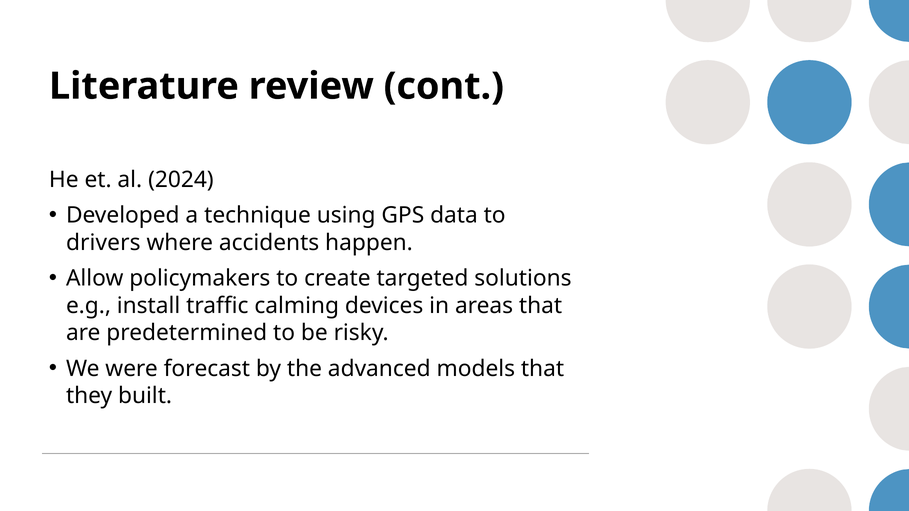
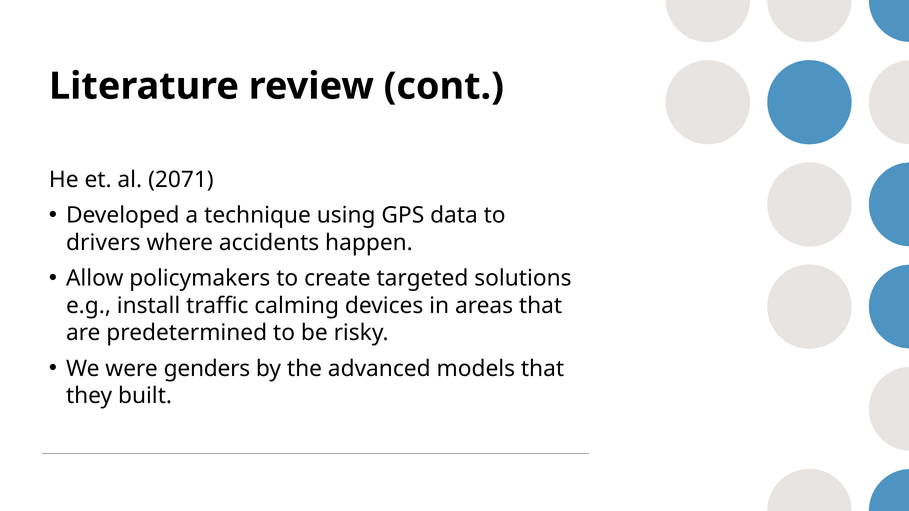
2024: 2024 -> 2071
forecast: forecast -> genders
